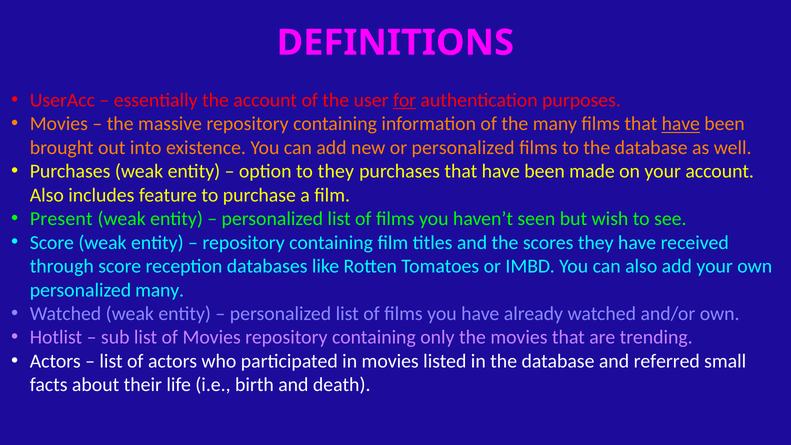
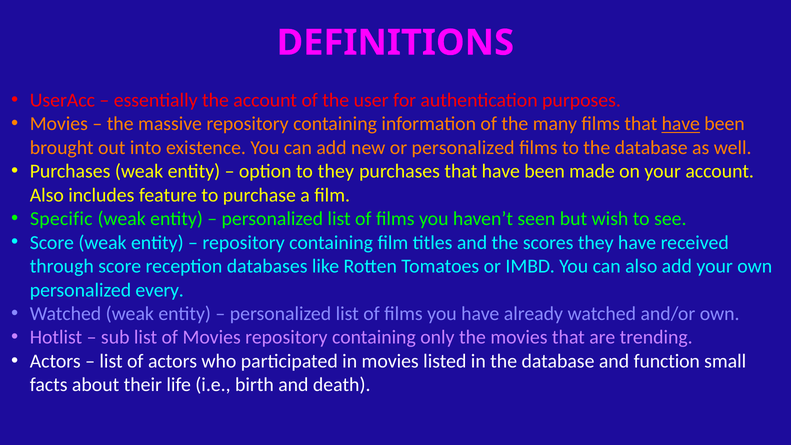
for underline: present -> none
Present: Present -> Specific
personalized many: many -> every
referred: referred -> function
